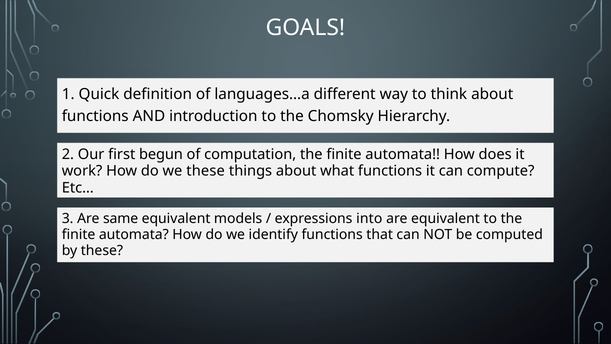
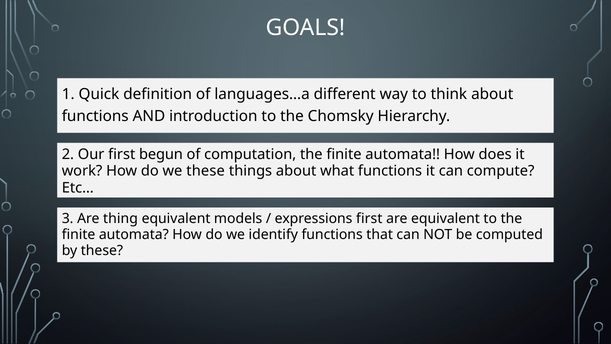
same: same -> thing
expressions into: into -> first
